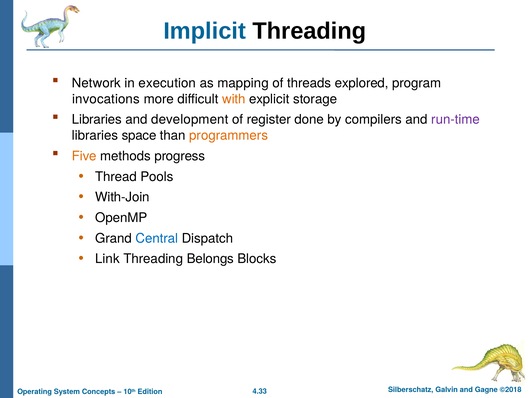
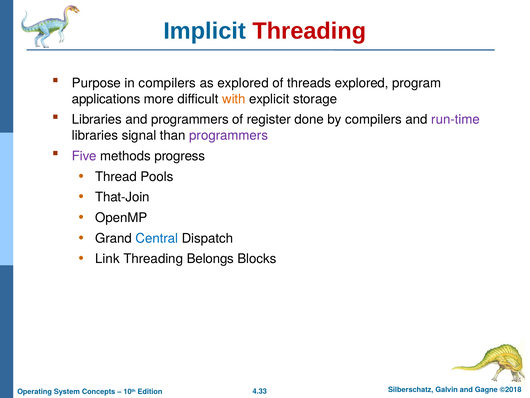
Threading at (309, 31) colour: black -> red
Network: Network -> Purpose
in execution: execution -> compilers
as mapping: mapping -> explored
invocations: invocations -> applications
and development: development -> programmers
space: space -> signal
programmers at (229, 135) colour: orange -> purple
Five colour: orange -> purple
With-Join: With-Join -> That-Join
